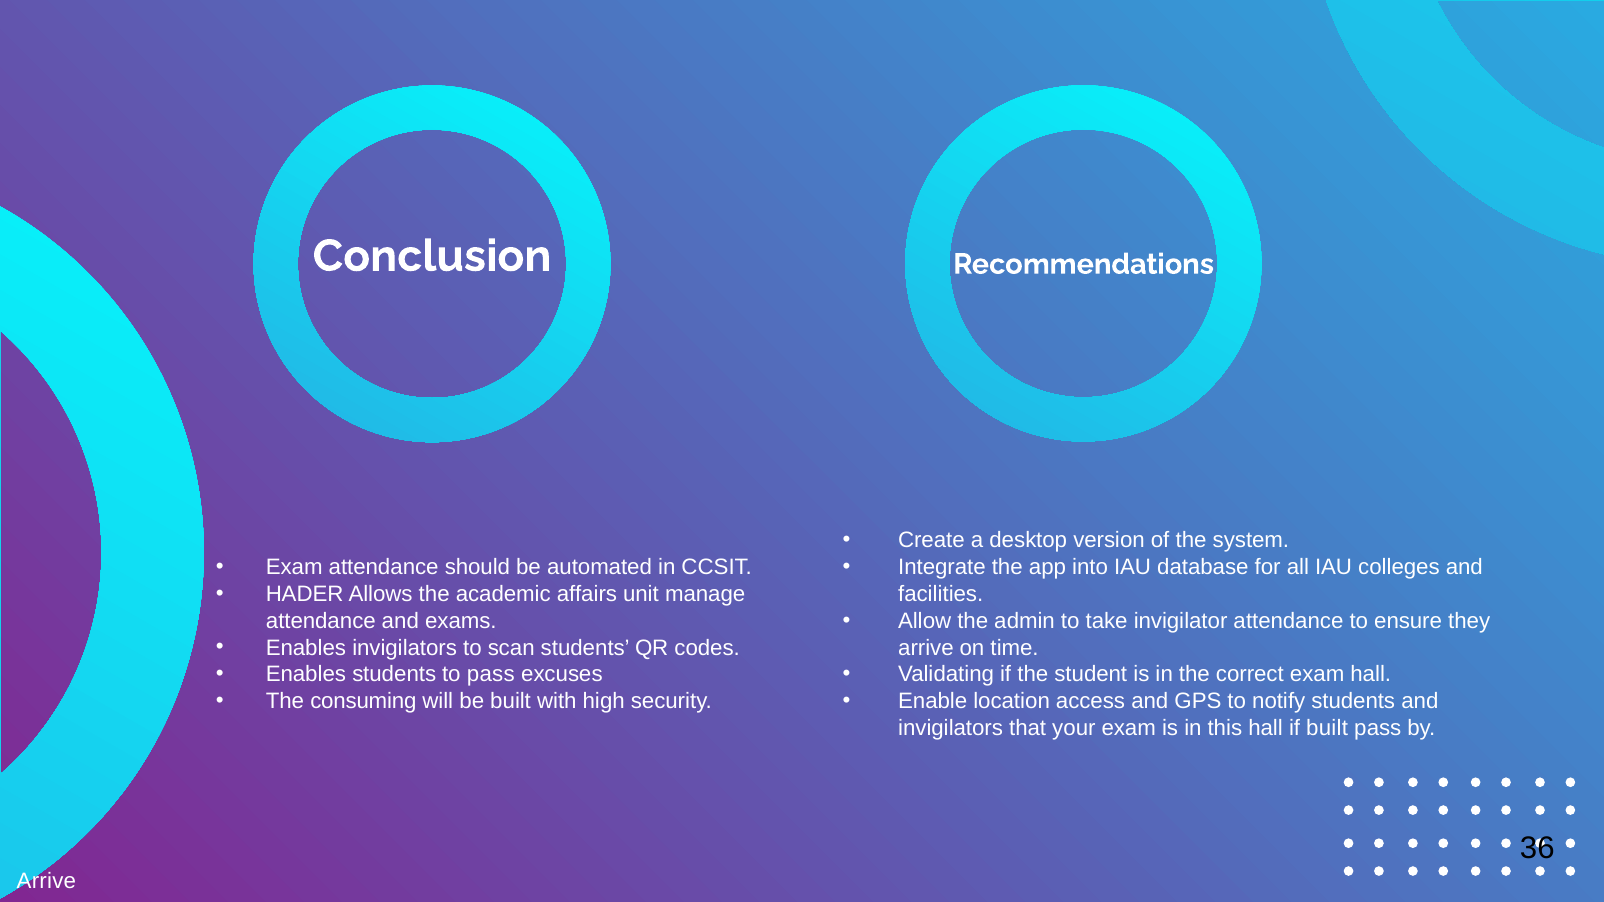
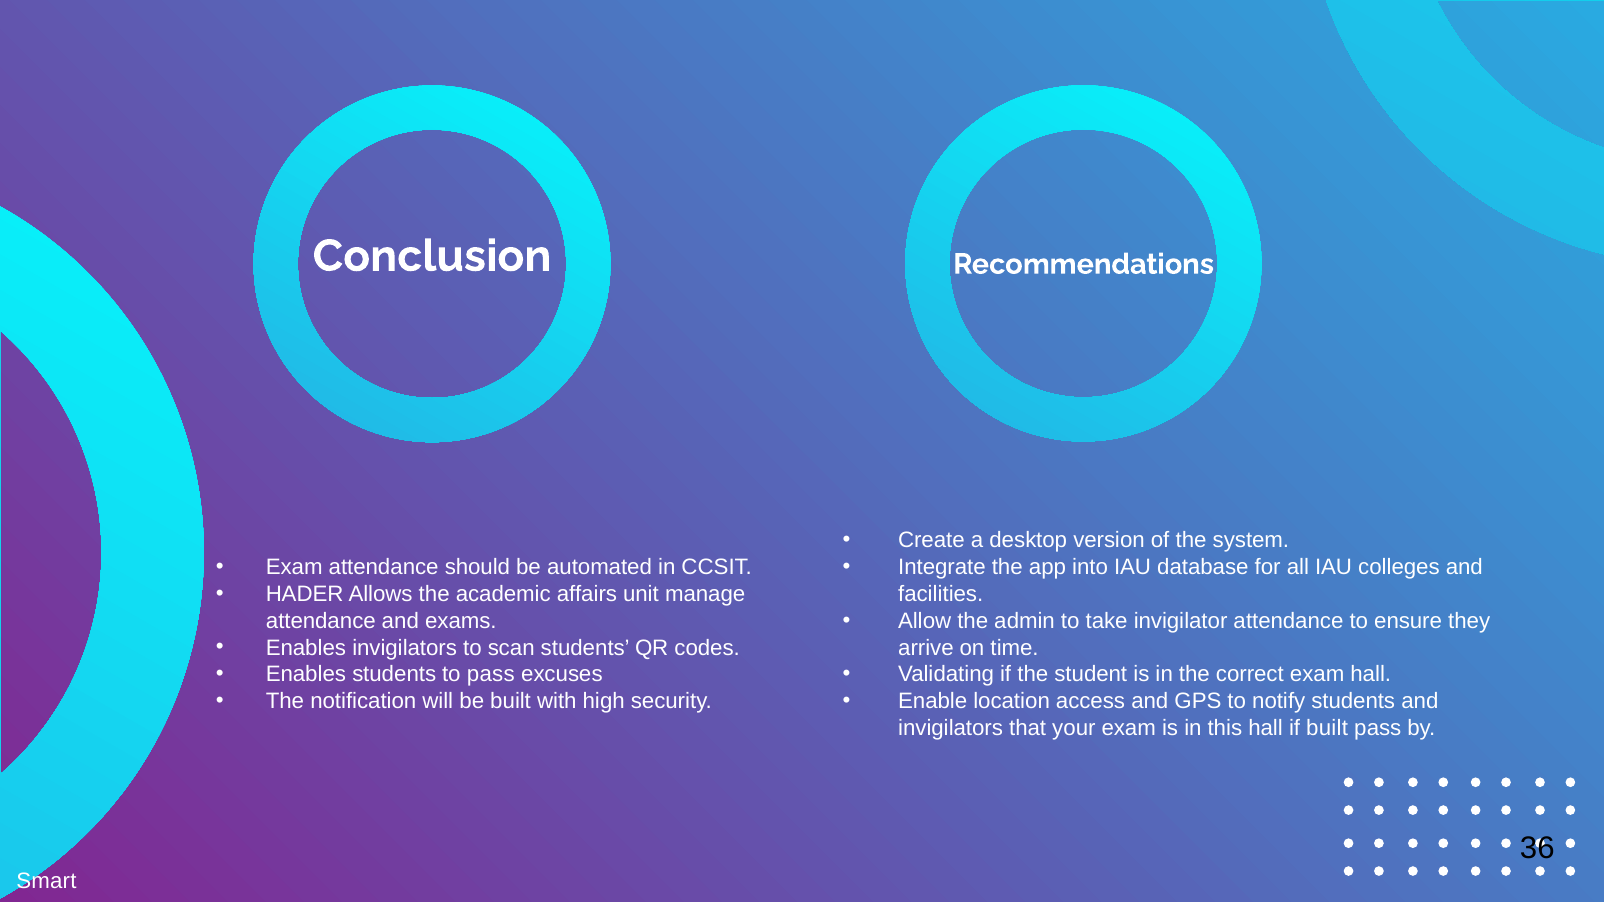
consuming: consuming -> notification
Arrive at (46, 882): Arrive -> Smart
